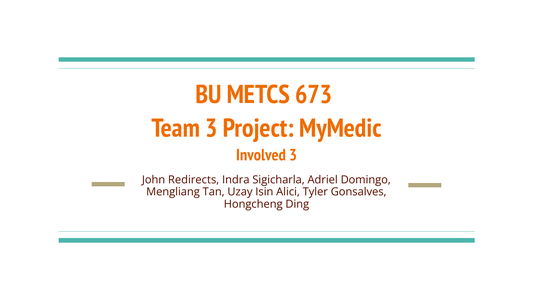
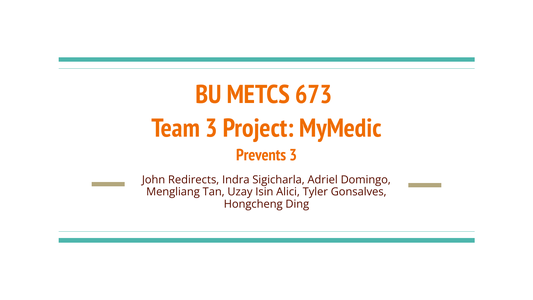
Involved: Involved -> Prevents
